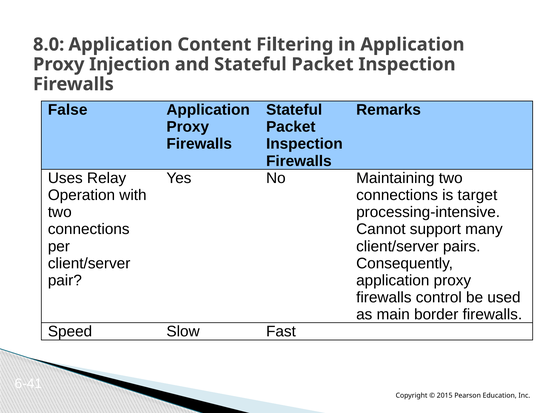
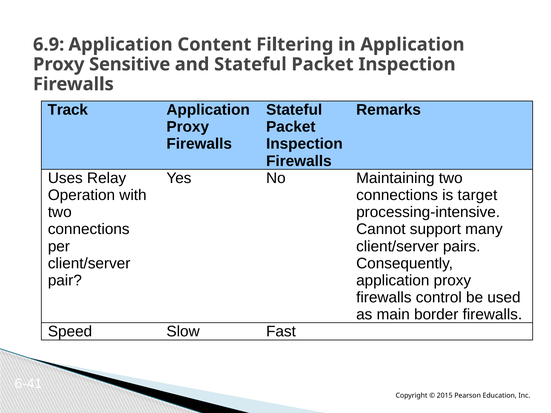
8.0: 8.0 -> 6.9
Injection: Injection -> Sensitive
False: False -> Track
